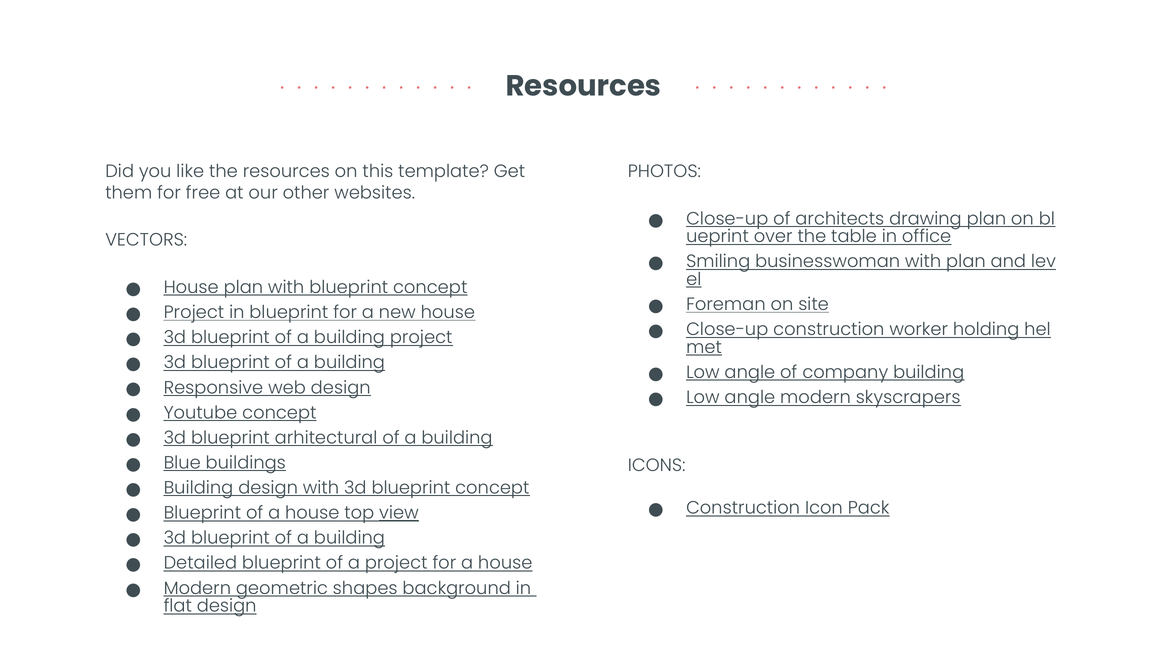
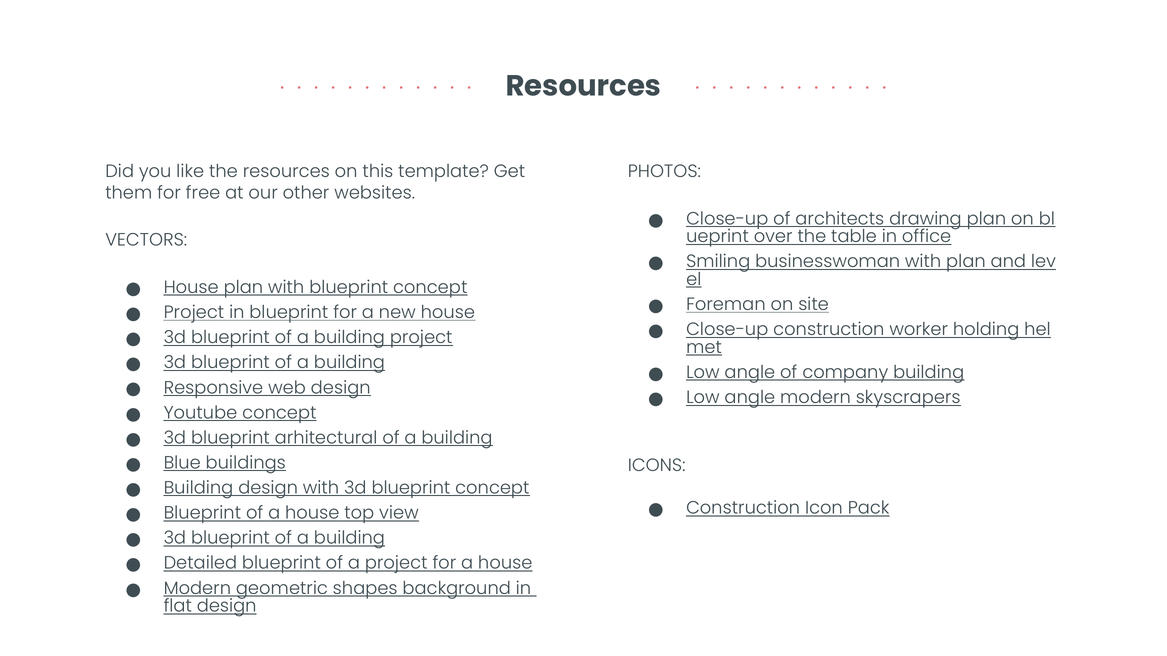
view underline: present -> none
